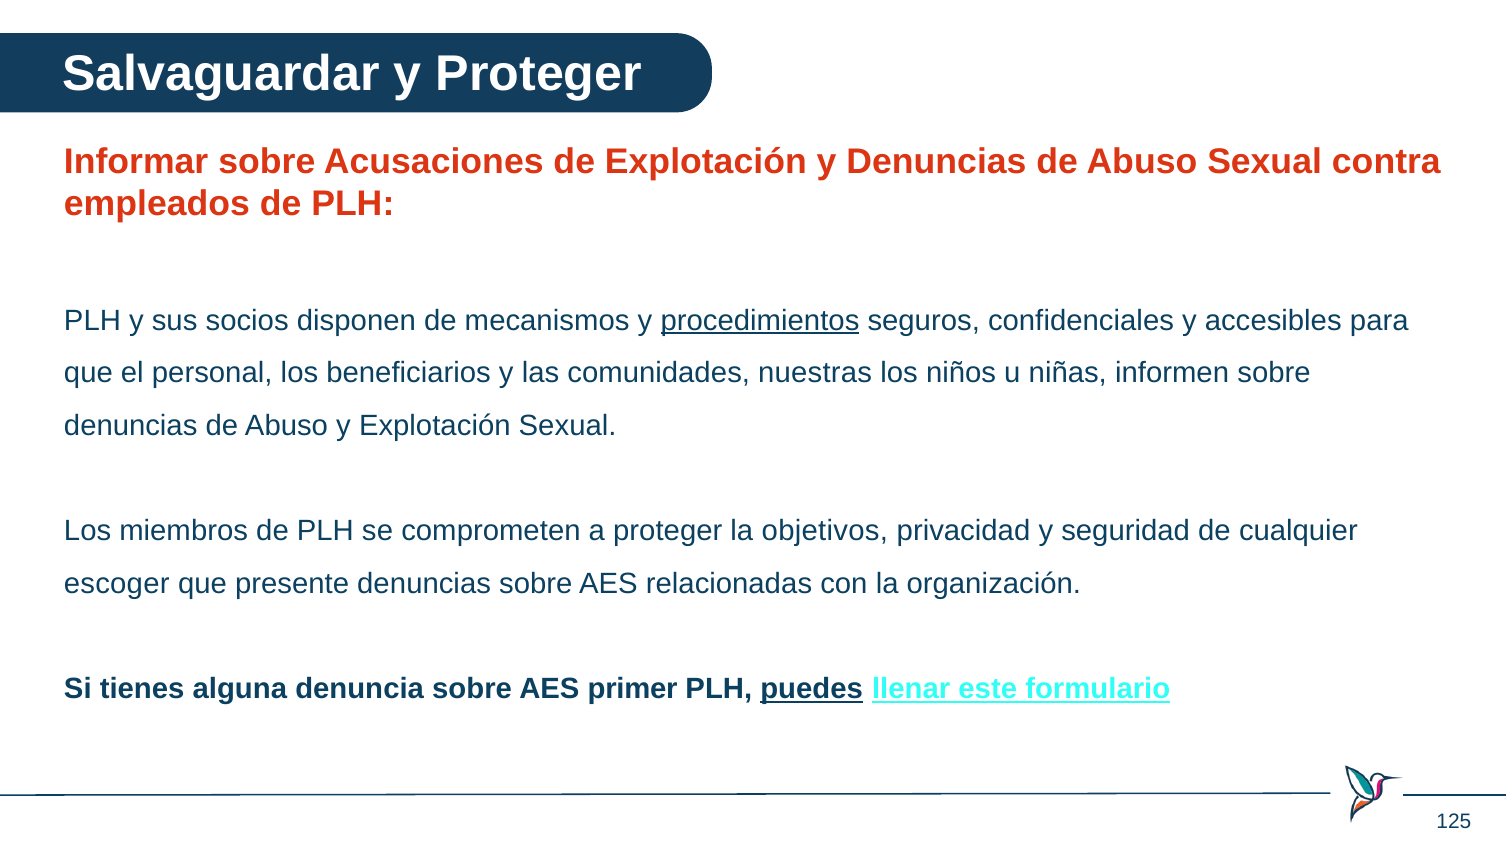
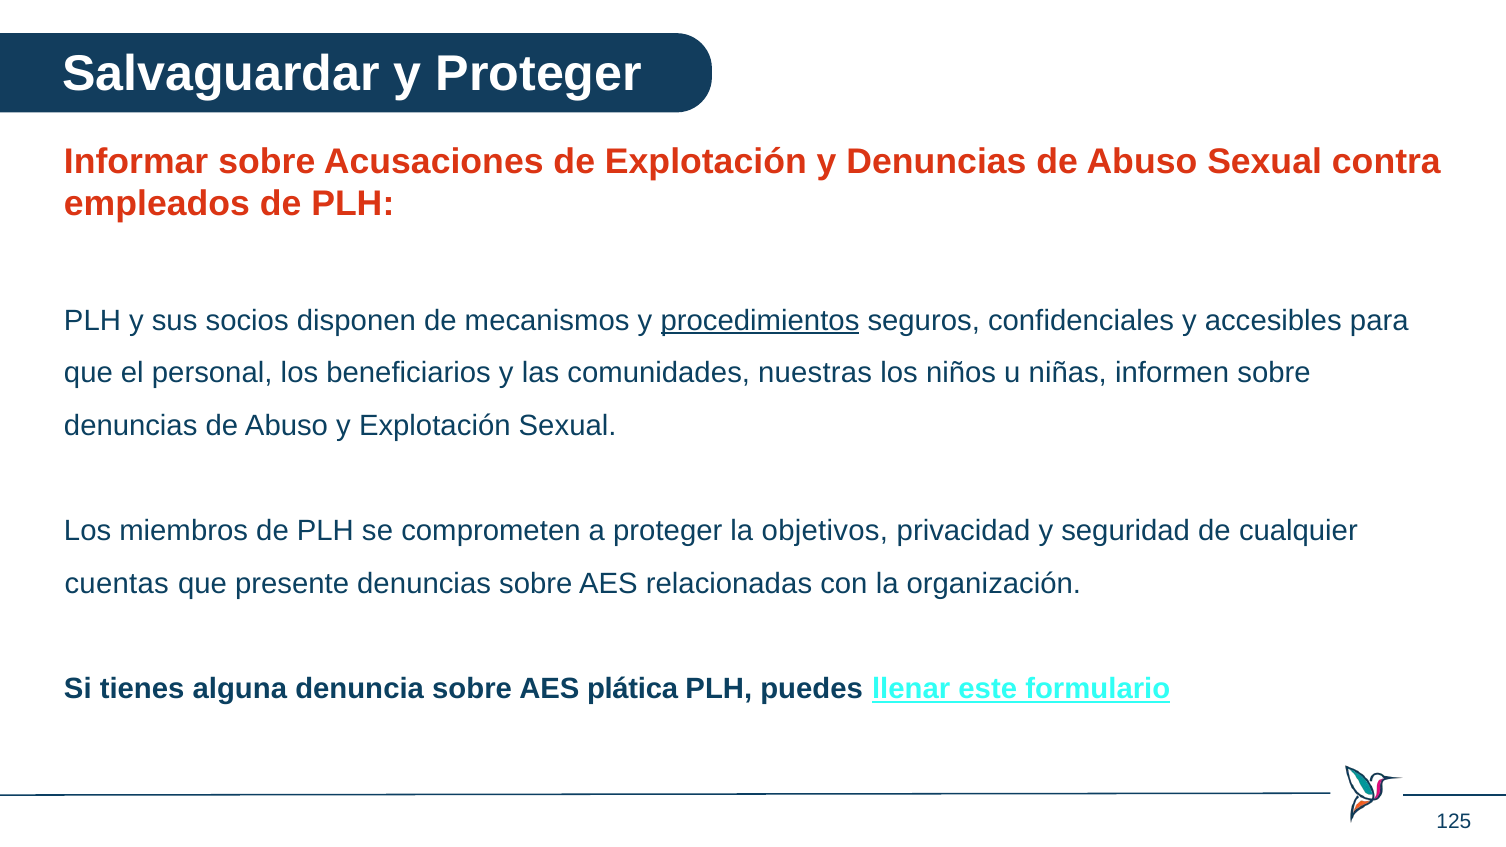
escoger: escoger -> cuentas
primer: primer -> plática
puedes underline: present -> none
